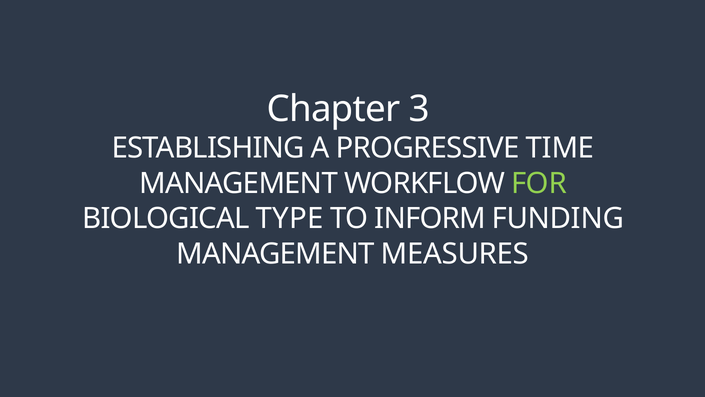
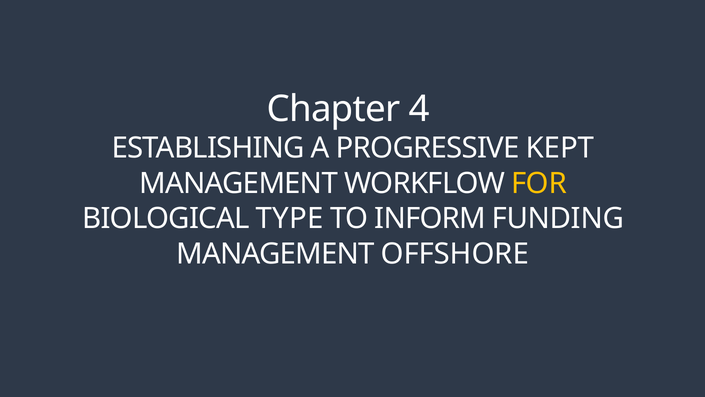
3: 3 -> 4
TIME: TIME -> KEPT
FOR colour: light green -> yellow
MEASURES: MEASURES -> OFFSHORE
